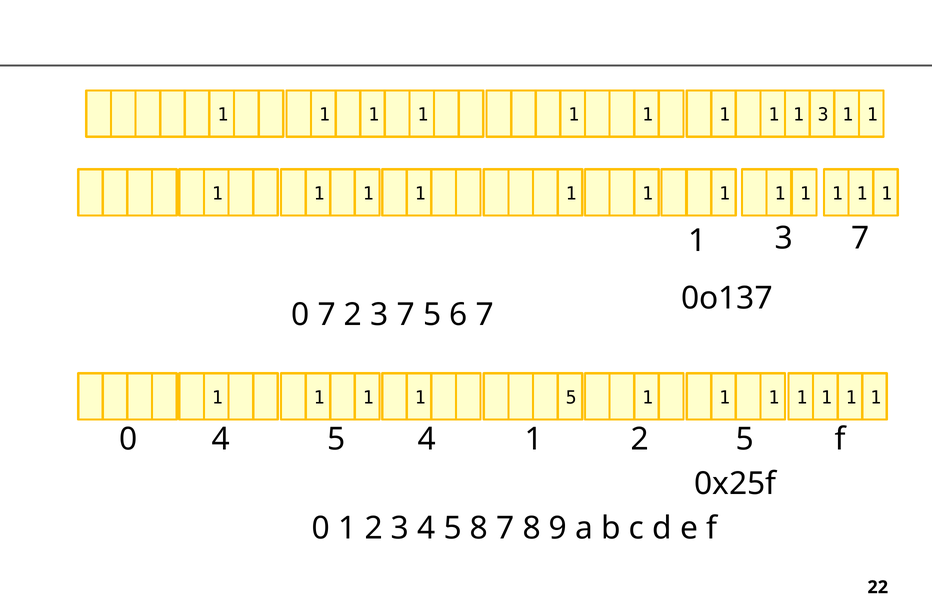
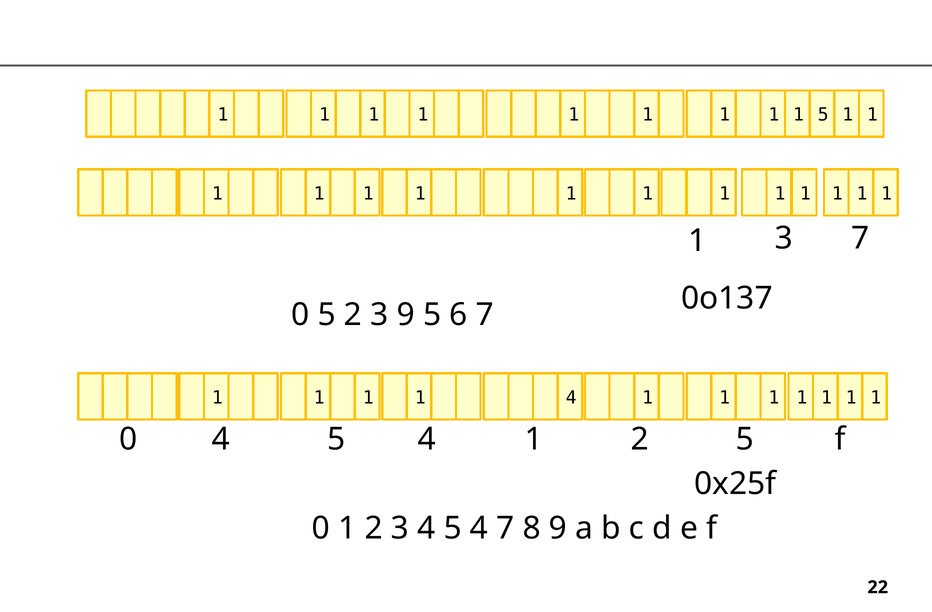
1 3: 3 -> 5
0 7: 7 -> 5
3 7: 7 -> 9
1 1 5: 5 -> 4
3 4 5 8: 8 -> 4
